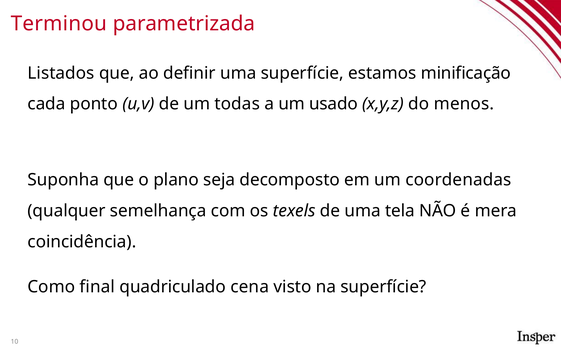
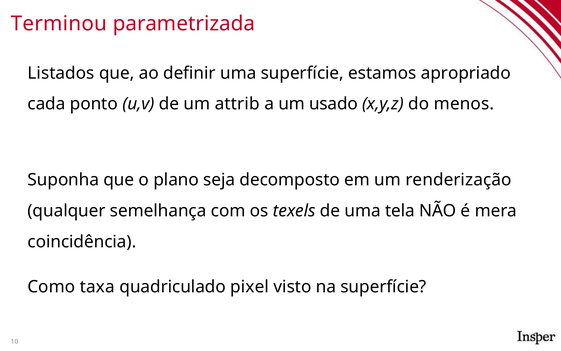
minificação: minificação -> apropriado
todas: todas -> attrib
coordenadas: coordenadas -> renderização
final: final -> taxa
cena: cena -> pixel
